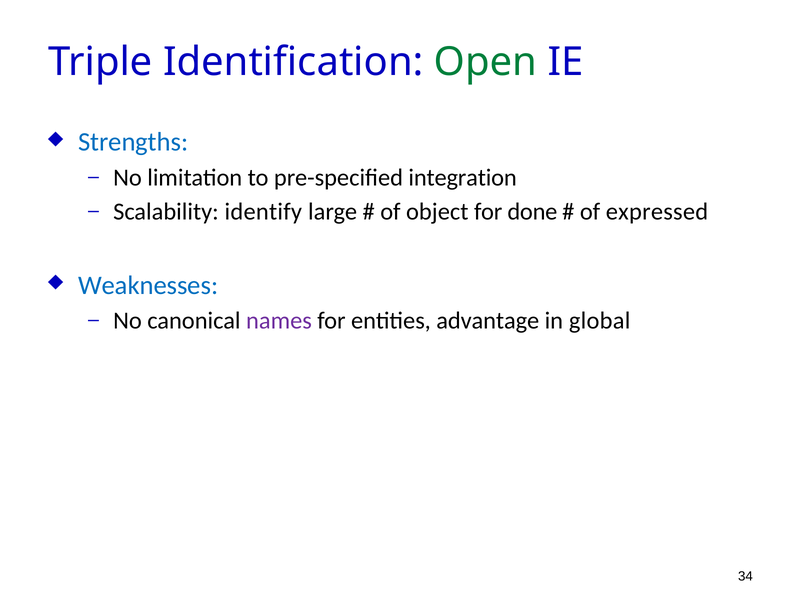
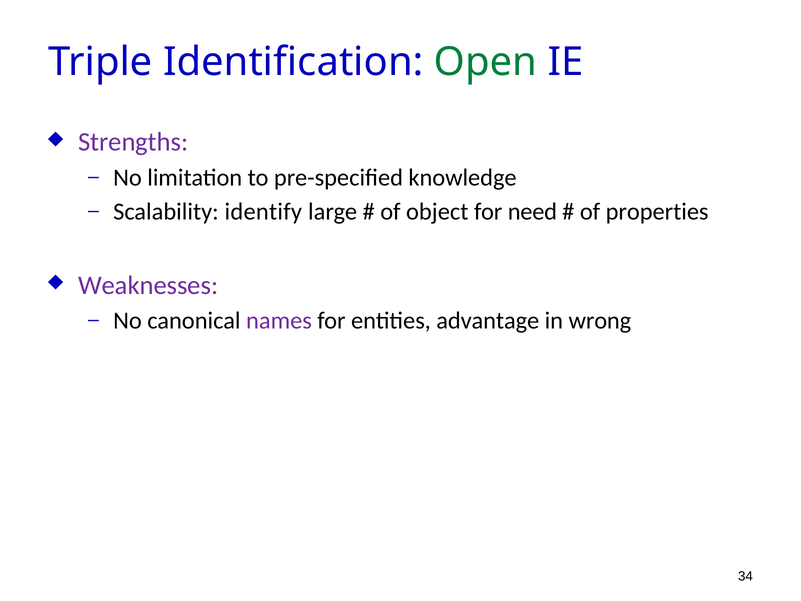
Strengths colour: blue -> purple
integration: integration -> knowledge
done: done -> need
expressed: expressed -> properties
Weaknesses colour: blue -> purple
global: global -> wrong
